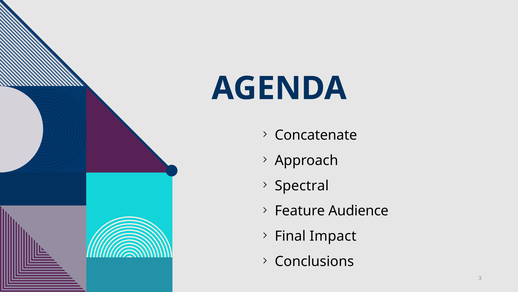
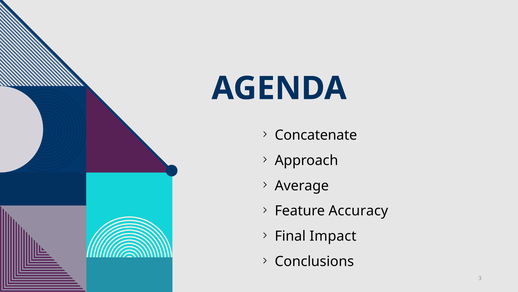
Spectral: Spectral -> Average
Audience: Audience -> Accuracy
